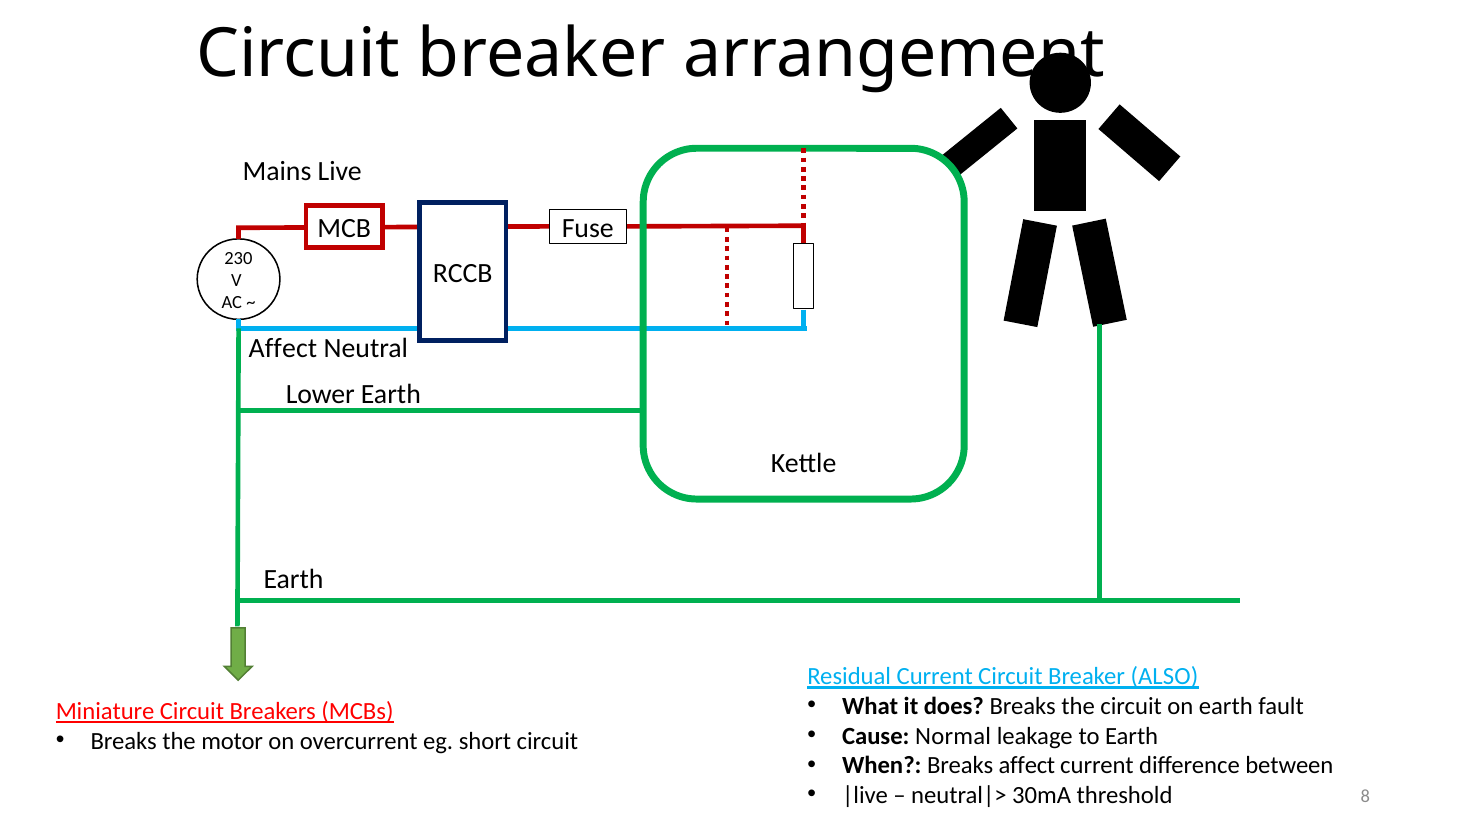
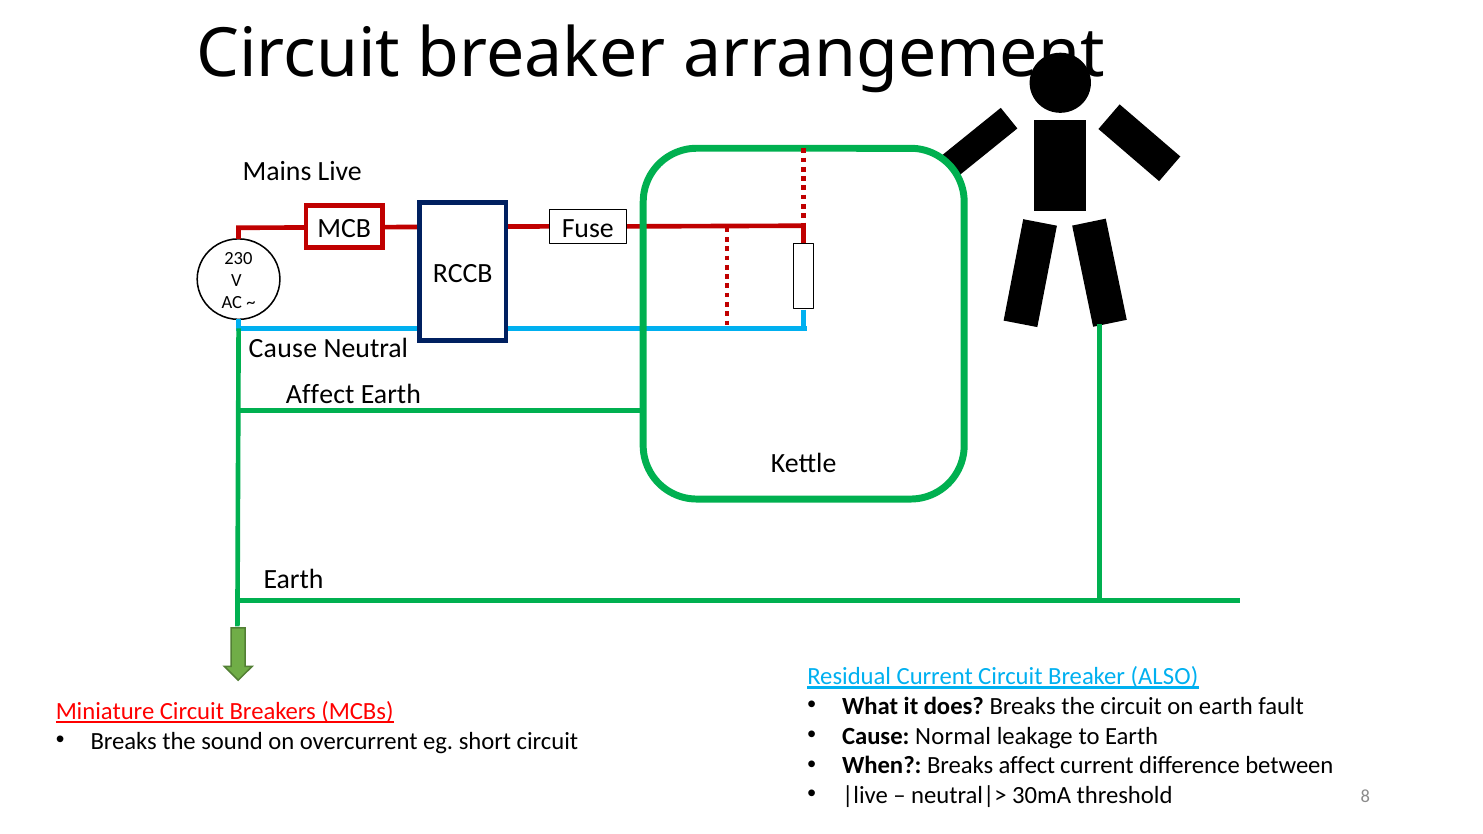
Affect at (283, 348): Affect -> Cause
Lower at (320, 394): Lower -> Affect
motor: motor -> sound
